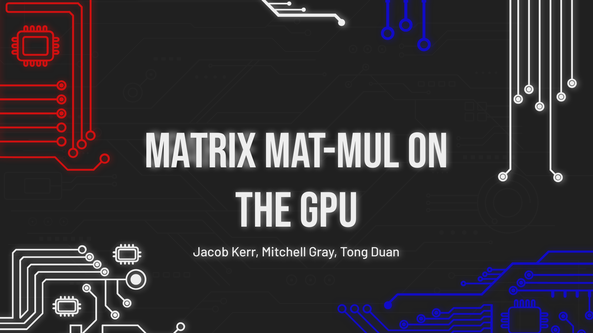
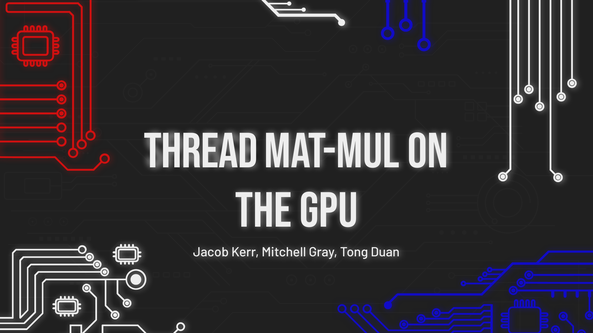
Matrix: Matrix -> Thread
